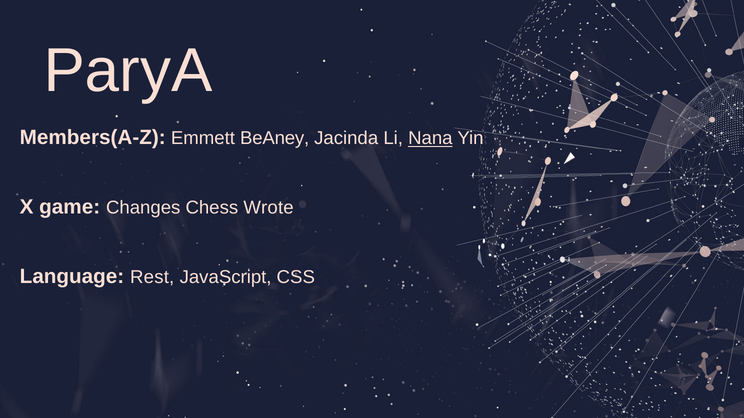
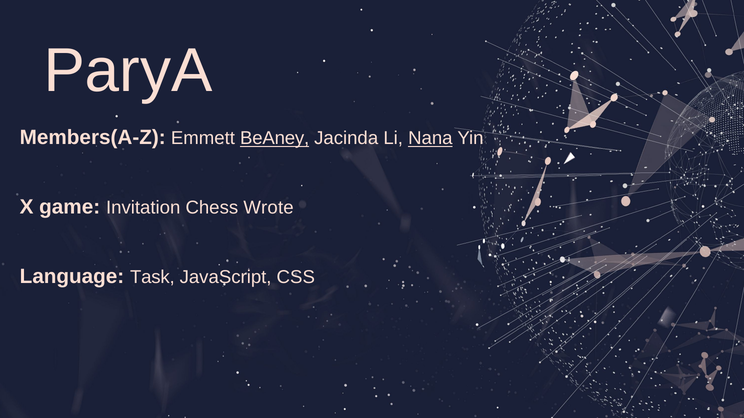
BeAney underline: none -> present
Changes: Changes -> Invitation
Rest: Rest -> Task
